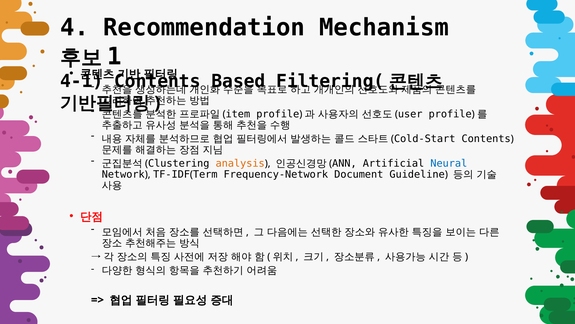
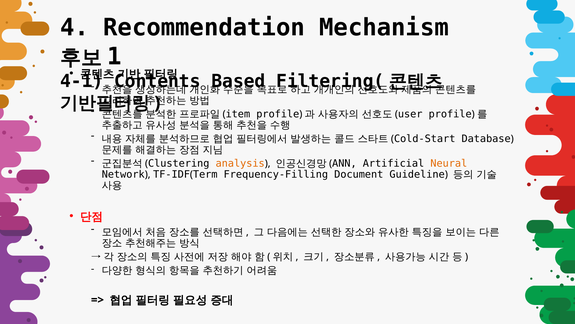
Contents at (486, 139): Contents -> Database
Neural colour: blue -> orange
Frequency-Network: Frequency-Network -> Frequency-Filling
